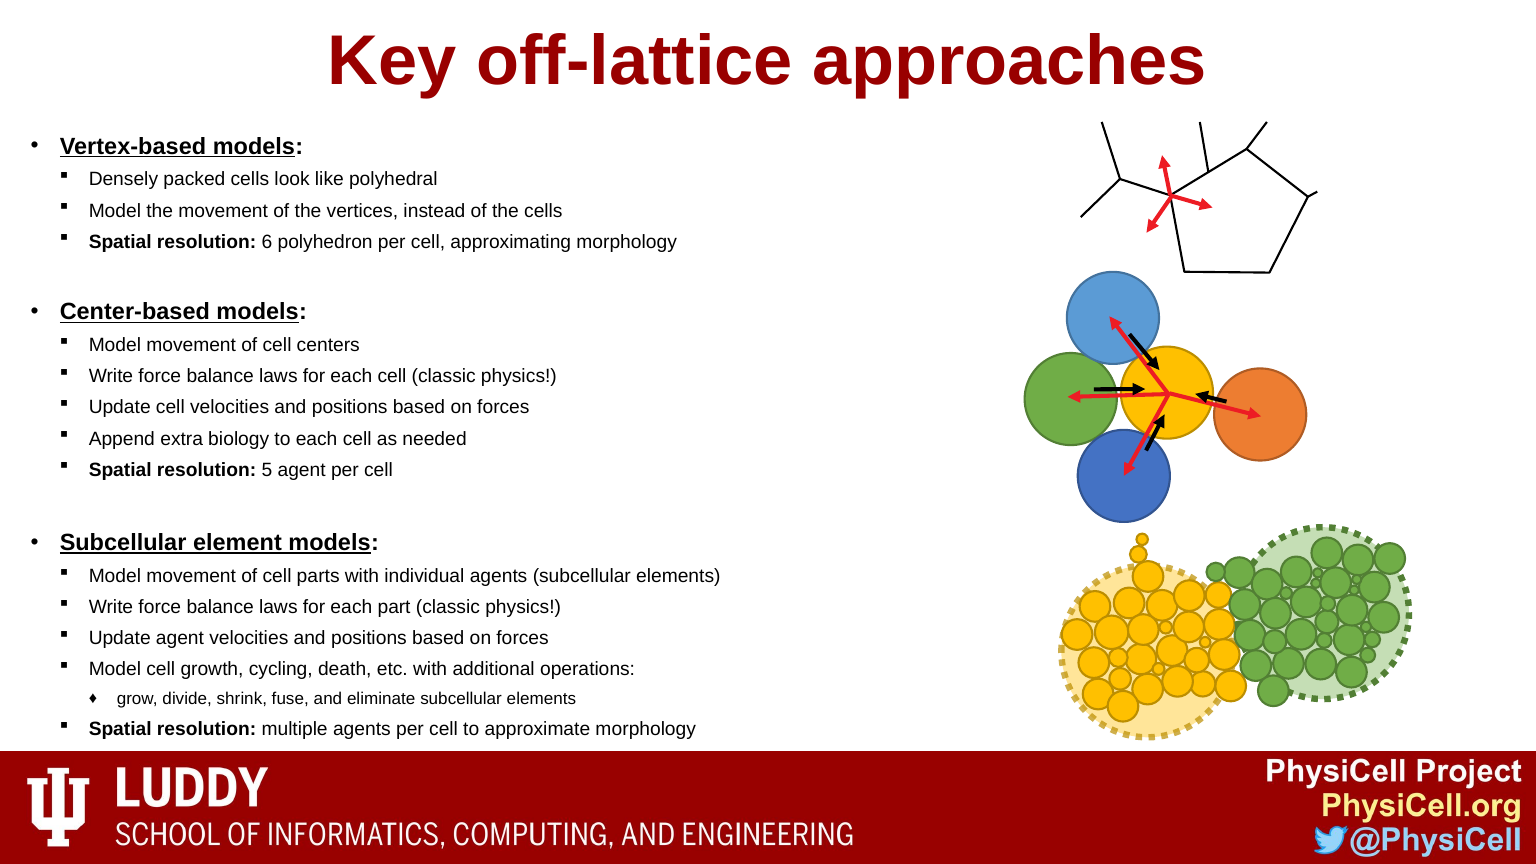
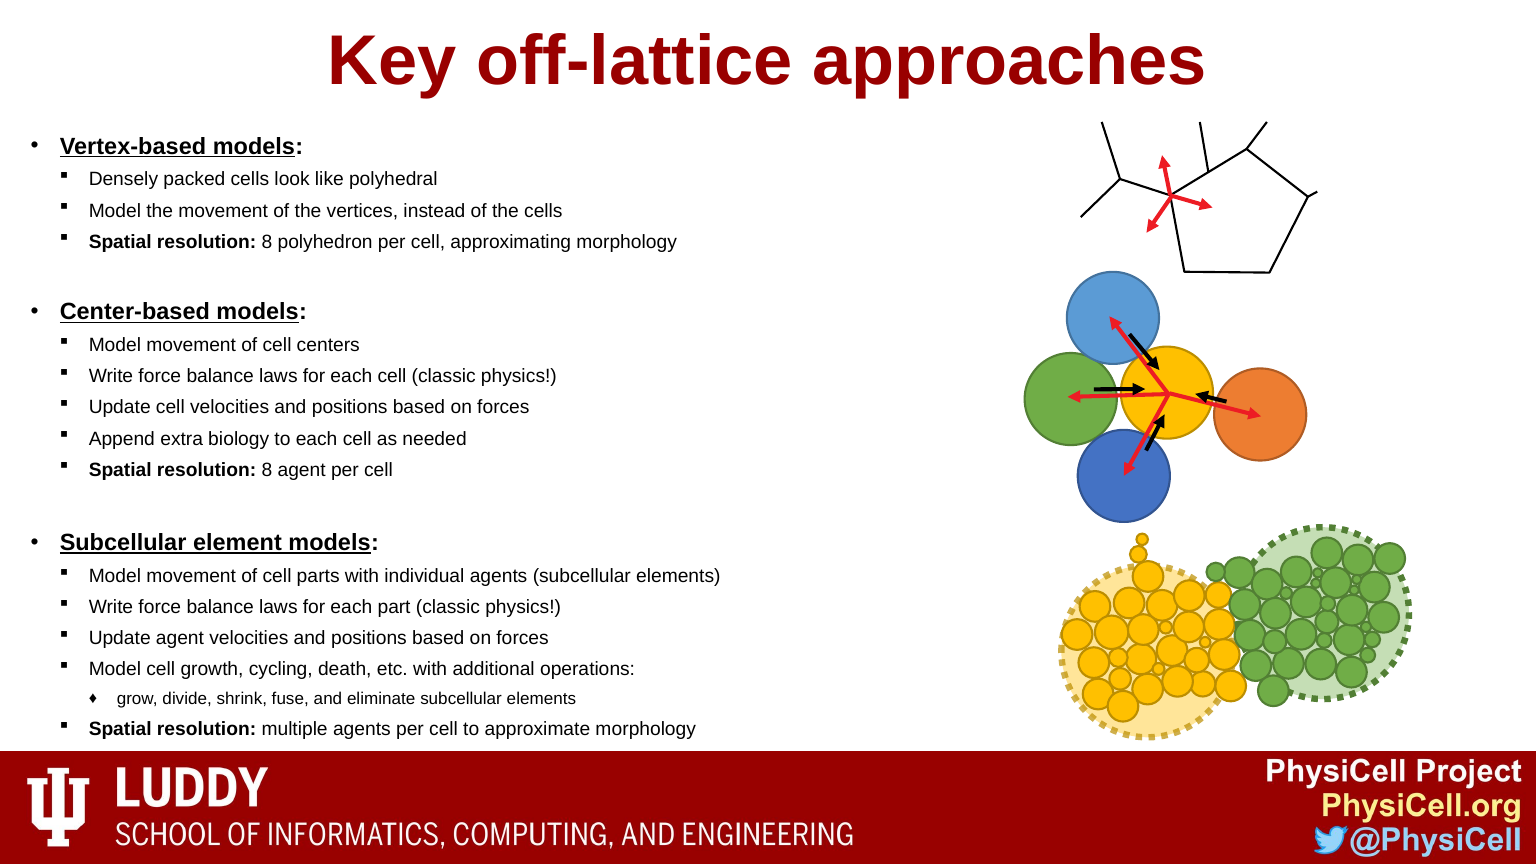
6 at (267, 242): 6 -> 8
5 at (267, 470): 5 -> 8
